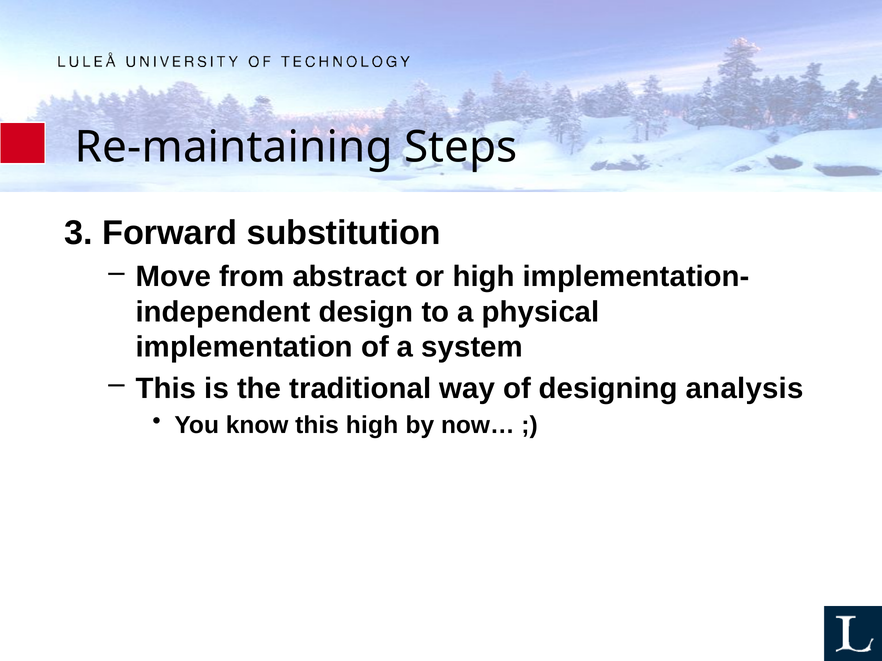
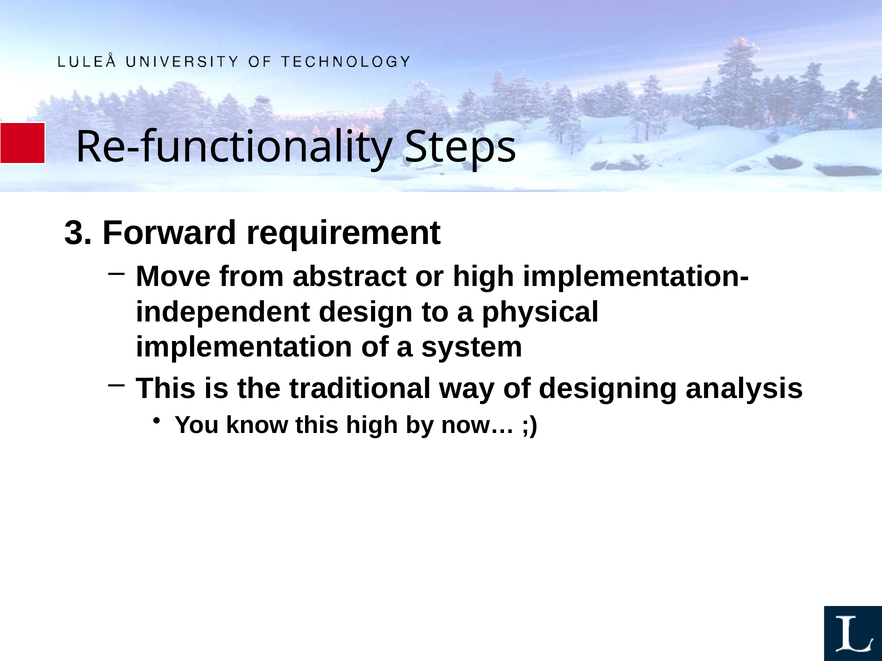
Re-maintaining: Re-maintaining -> Re-functionality
substitution: substitution -> requirement
